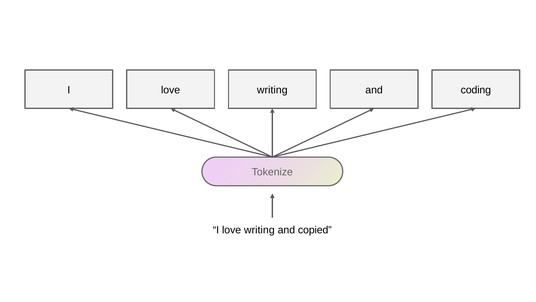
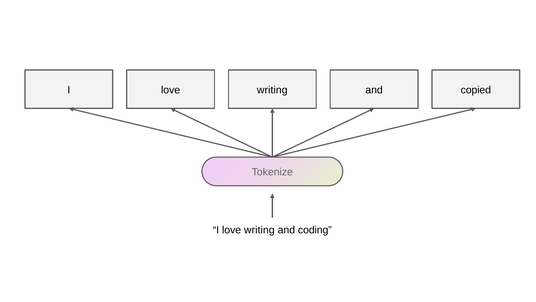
coding: coding -> copied
copied: copied -> coding
